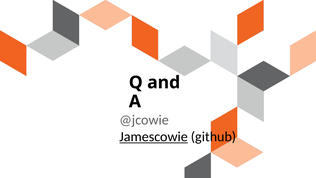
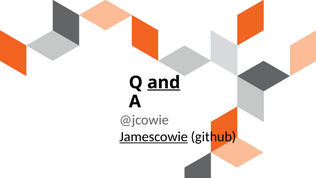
and underline: none -> present
